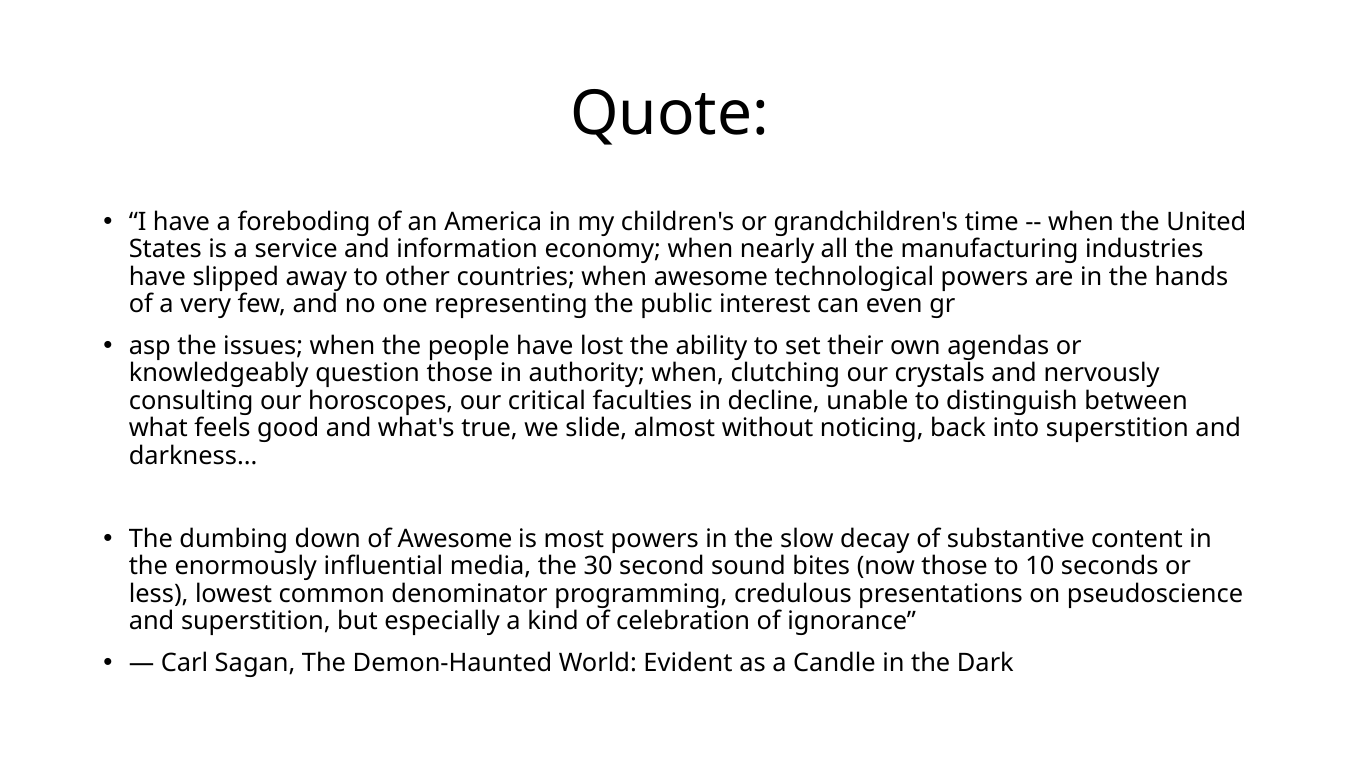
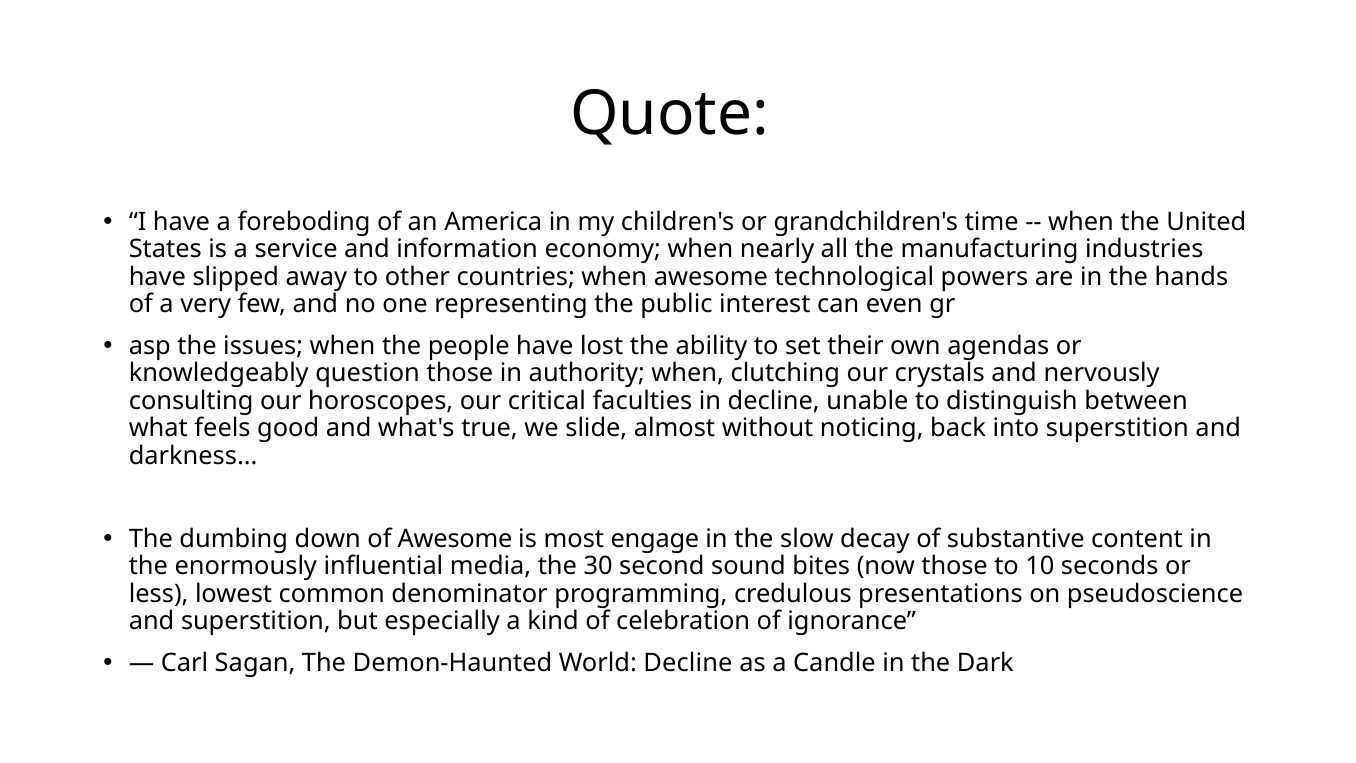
most powers: powers -> engage
World Evident: Evident -> Decline
